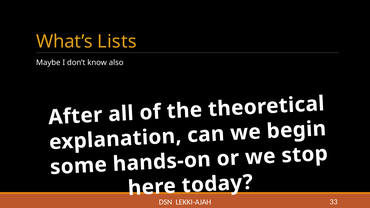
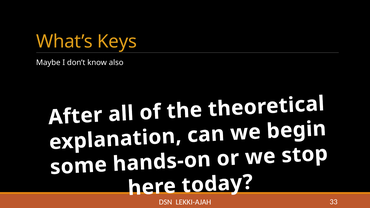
Lists: Lists -> Keys
